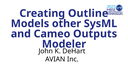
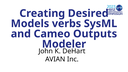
Outline: Outline -> Desired
other: other -> verbs
